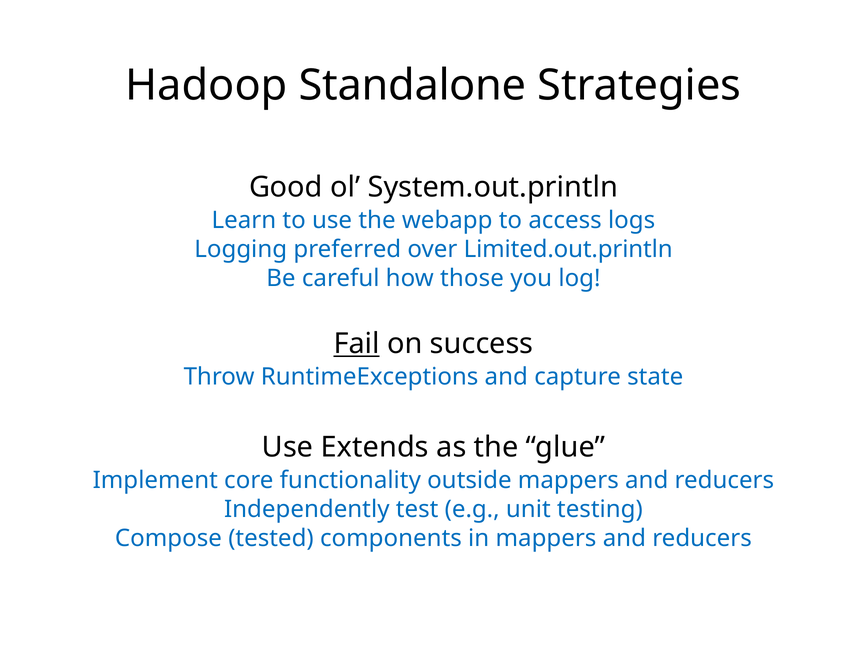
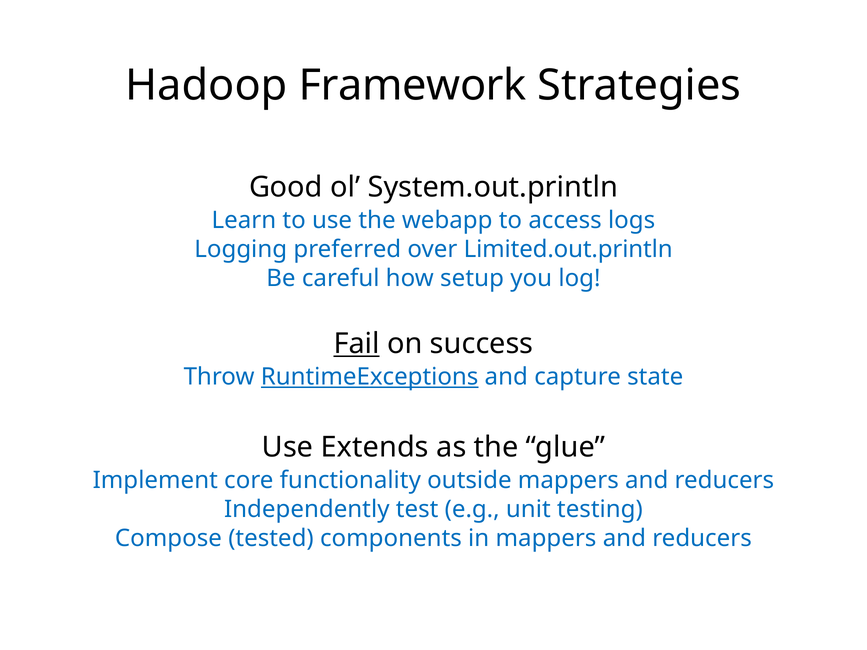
Standalone: Standalone -> Framework
those: those -> setup
RuntimeExceptions underline: none -> present
